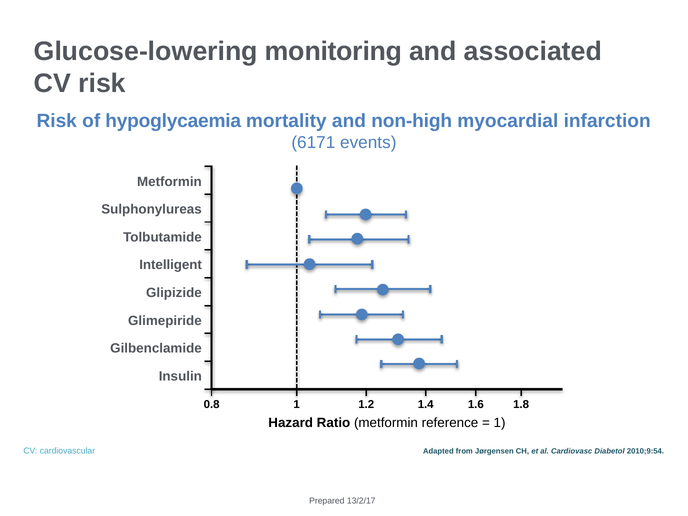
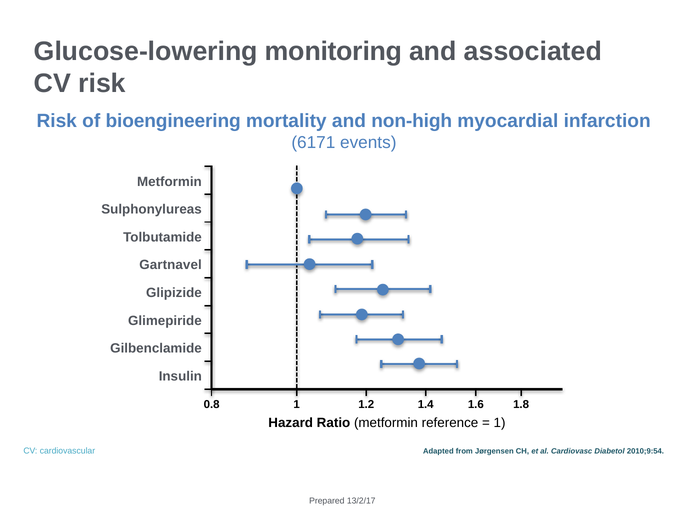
hypoglycaemia: hypoglycaemia -> bioengineering
Intelligent: Intelligent -> Gartnavel
